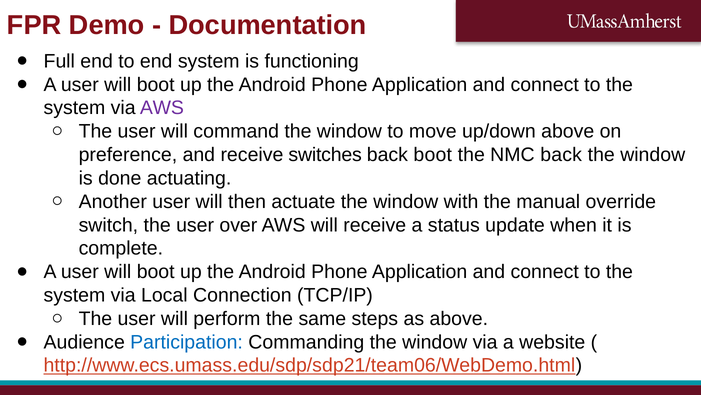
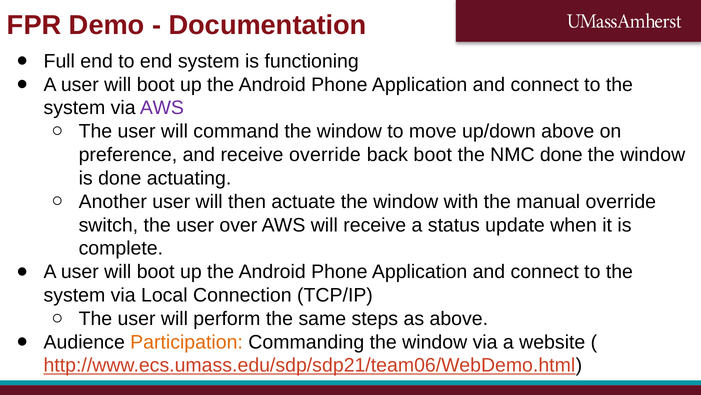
receive switches: switches -> override
NMC back: back -> done
Participation colour: blue -> orange
